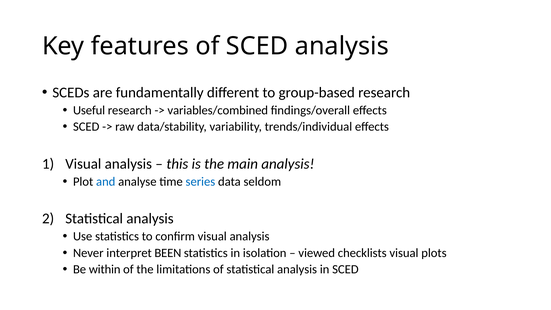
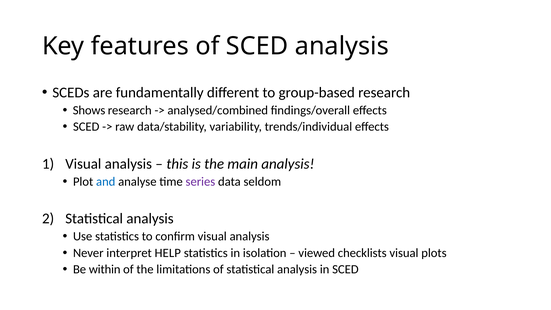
Useful: Useful -> Shows
variables/combined: variables/combined -> analysed/combined
series colour: blue -> purple
BEEN: BEEN -> HELP
